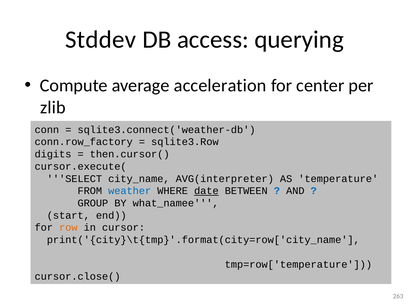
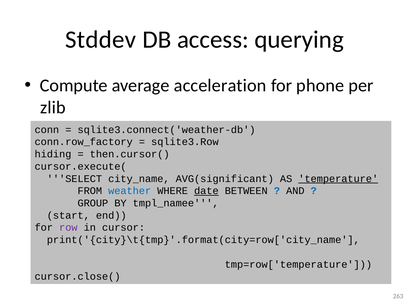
center: center -> phone
digits: digits -> hiding
AVG(interpreter: AVG(interpreter -> AVG(significant
temperature underline: none -> present
what_namee: what_namee -> tmpl_namee
row colour: orange -> purple
